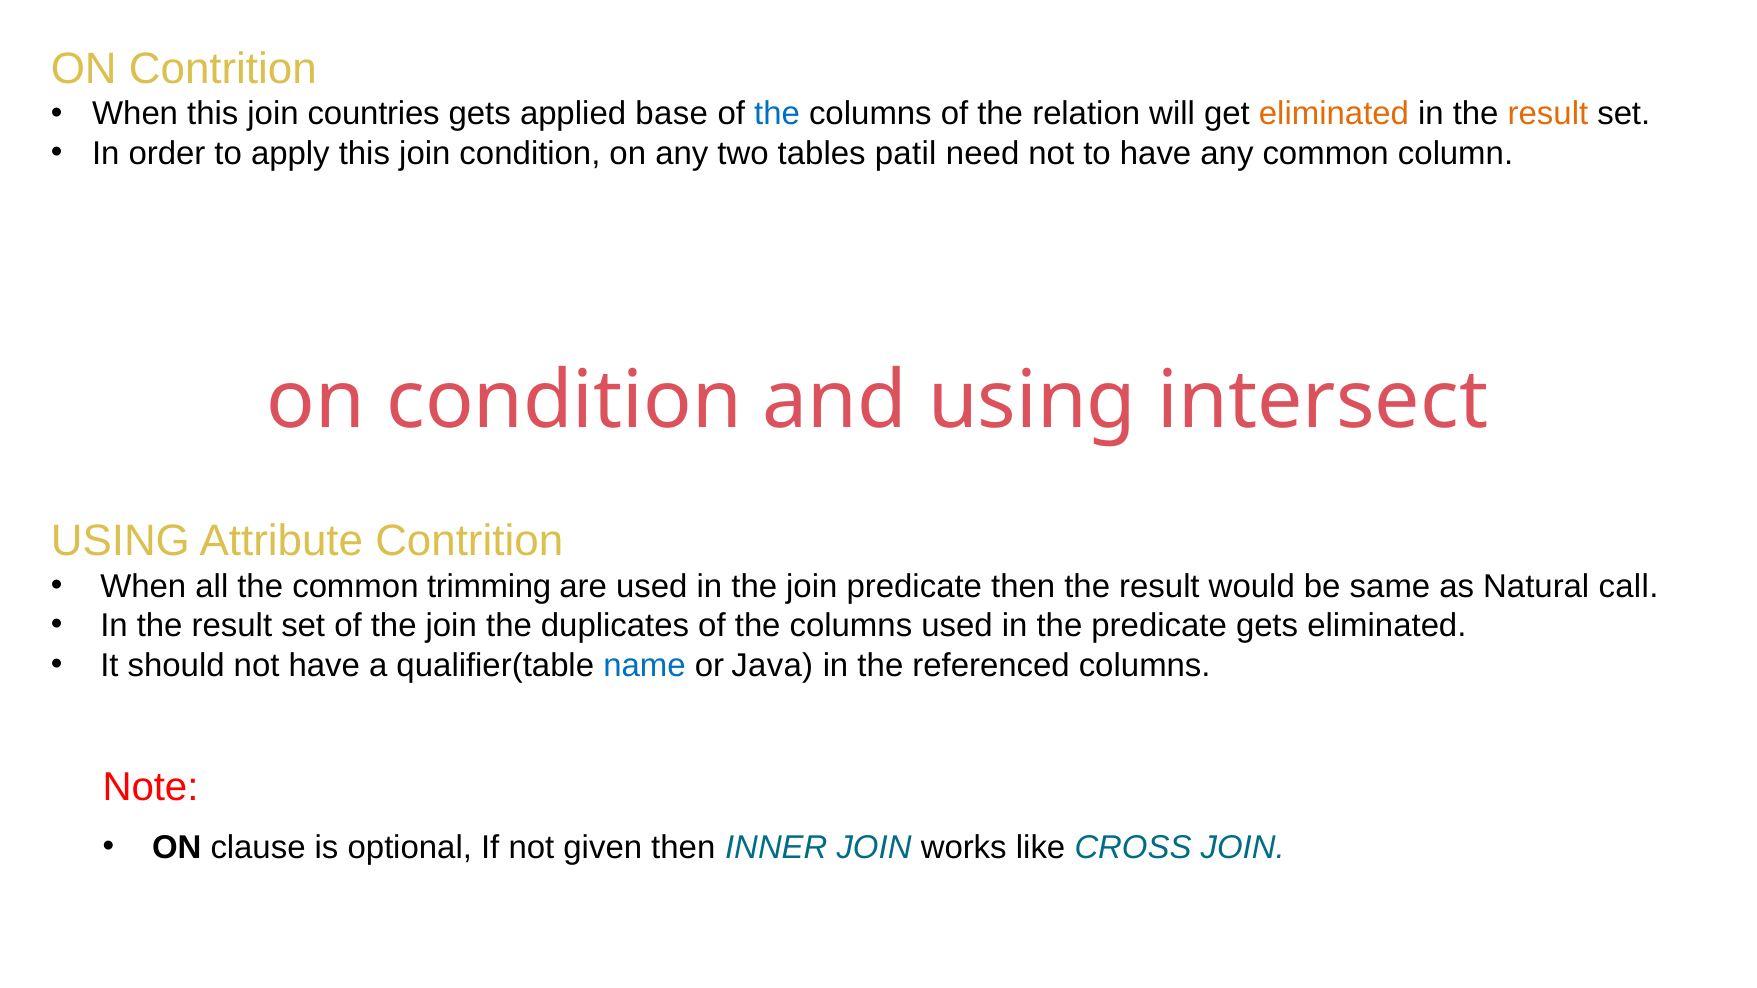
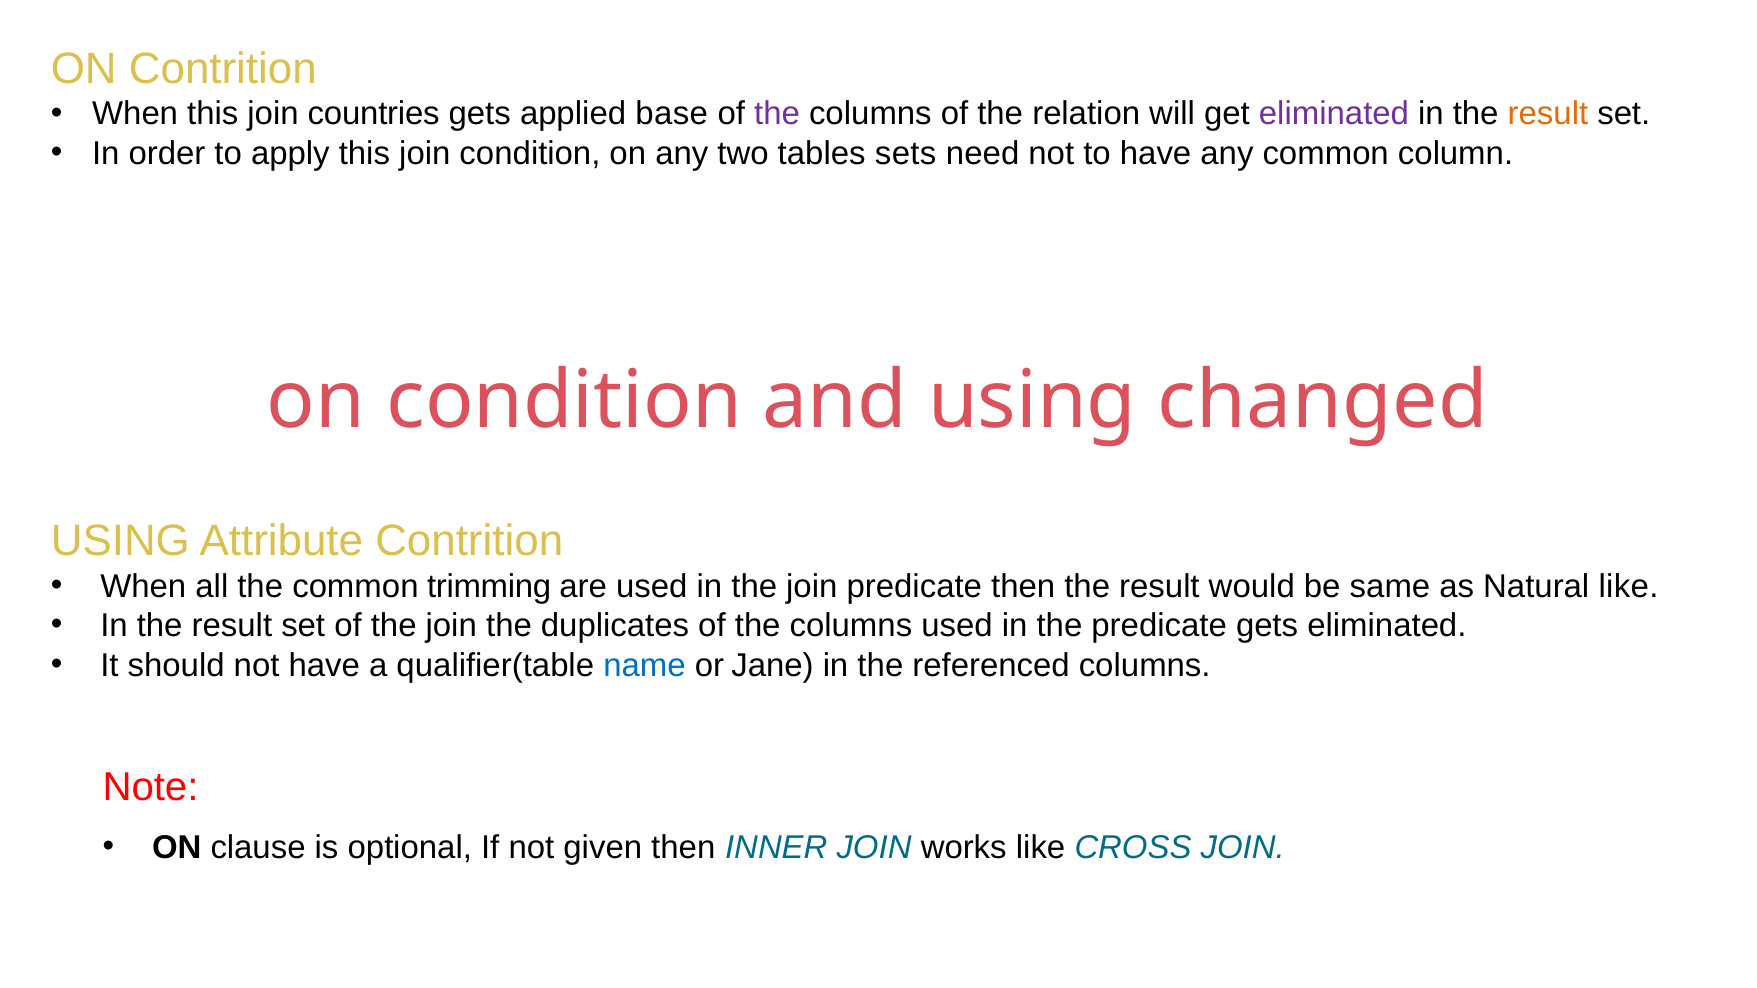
the at (777, 114) colour: blue -> purple
eliminated at (1334, 114) colour: orange -> purple
patil: patil -> sets
intersect: intersect -> changed
Natural call: call -> like
Java: Java -> Jane
